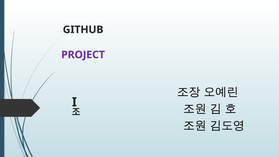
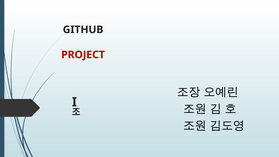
PROJECT colour: purple -> red
